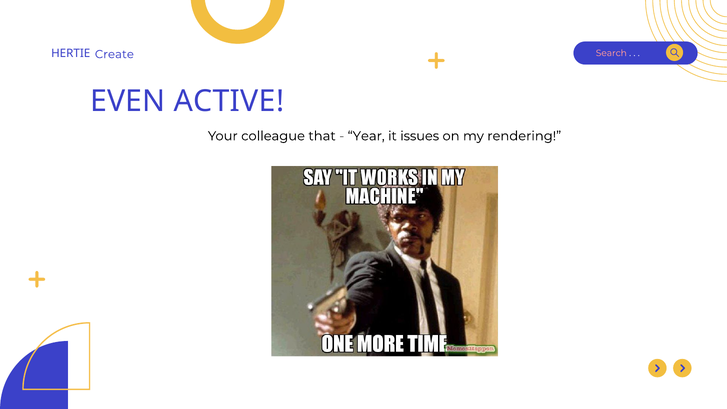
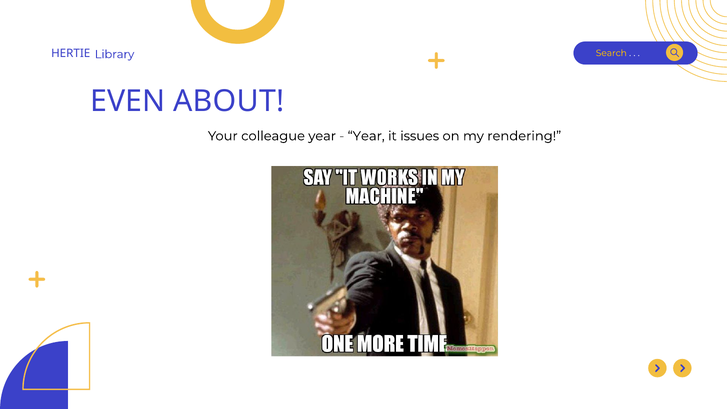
Create: Create -> Library
Search colour: pink -> yellow
ACTIVE: ACTIVE -> ABOUT
colleague that: that -> year
